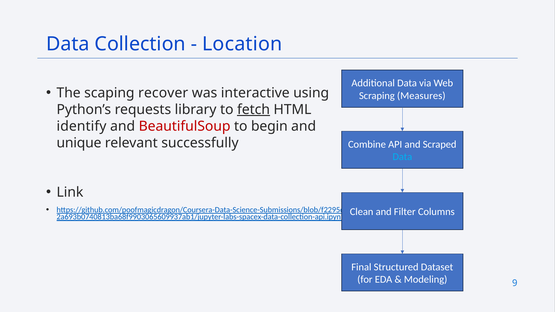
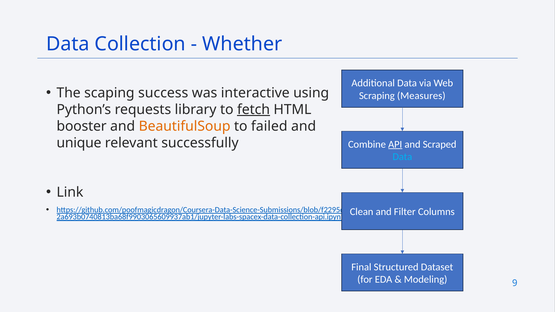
Location: Location -> Whether
recover: recover -> success
identify: identify -> booster
BeautifulSoup colour: red -> orange
begin: begin -> failed
API underline: none -> present
